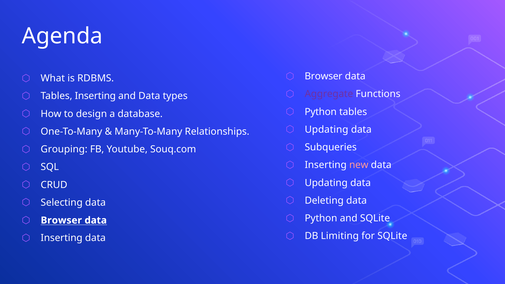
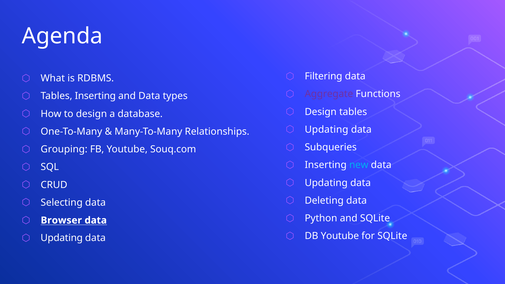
Browser at (324, 76): Browser -> Filtering
Python at (321, 112): Python -> Design
new colour: pink -> light blue
DB Limiting: Limiting -> Youtube
Inserting at (62, 238): Inserting -> Updating
